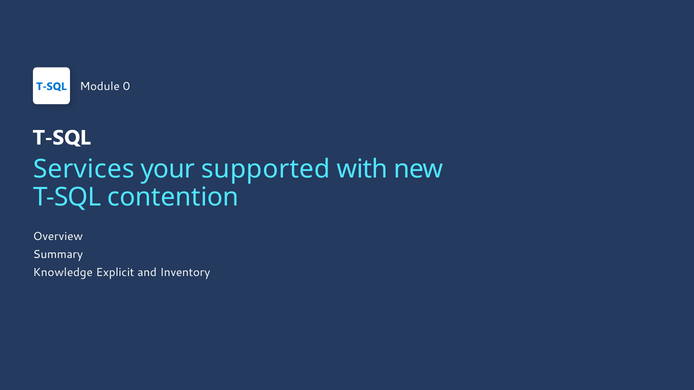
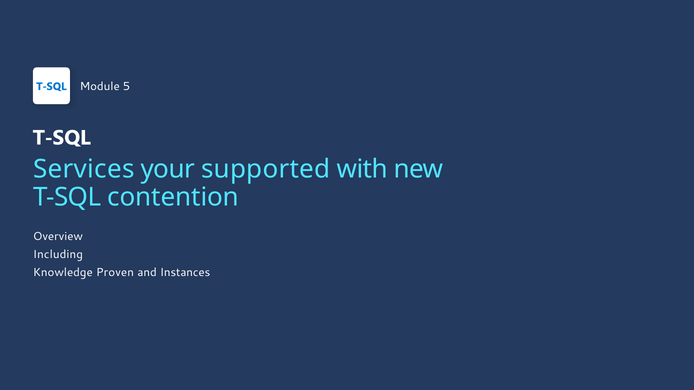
0: 0 -> 5
Summary: Summary -> Including
Explicit: Explicit -> Proven
Inventory: Inventory -> Instances
